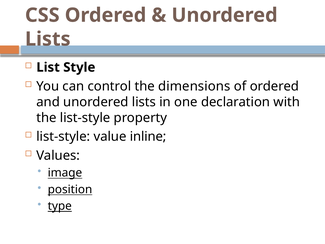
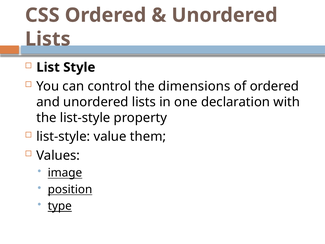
inline: inline -> them
